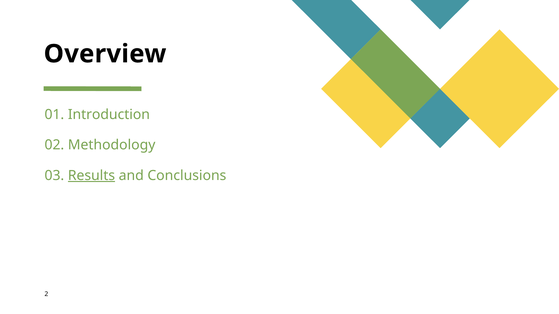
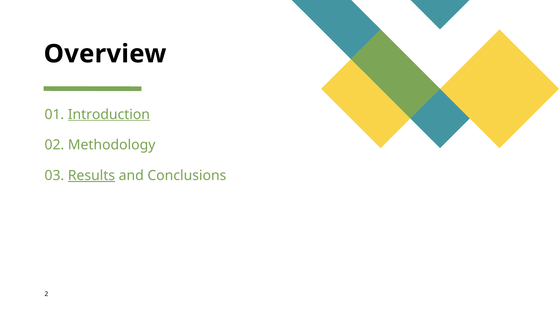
Introduction underline: none -> present
